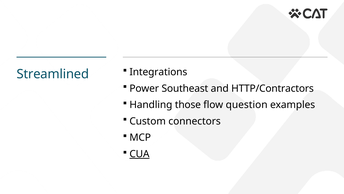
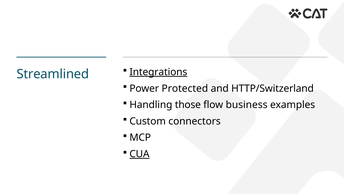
Integrations underline: none -> present
Southeast: Southeast -> Protected
HTTP/Contractors: HTTP/Contractors -> HTTP/Switzerland
question: question -> business
